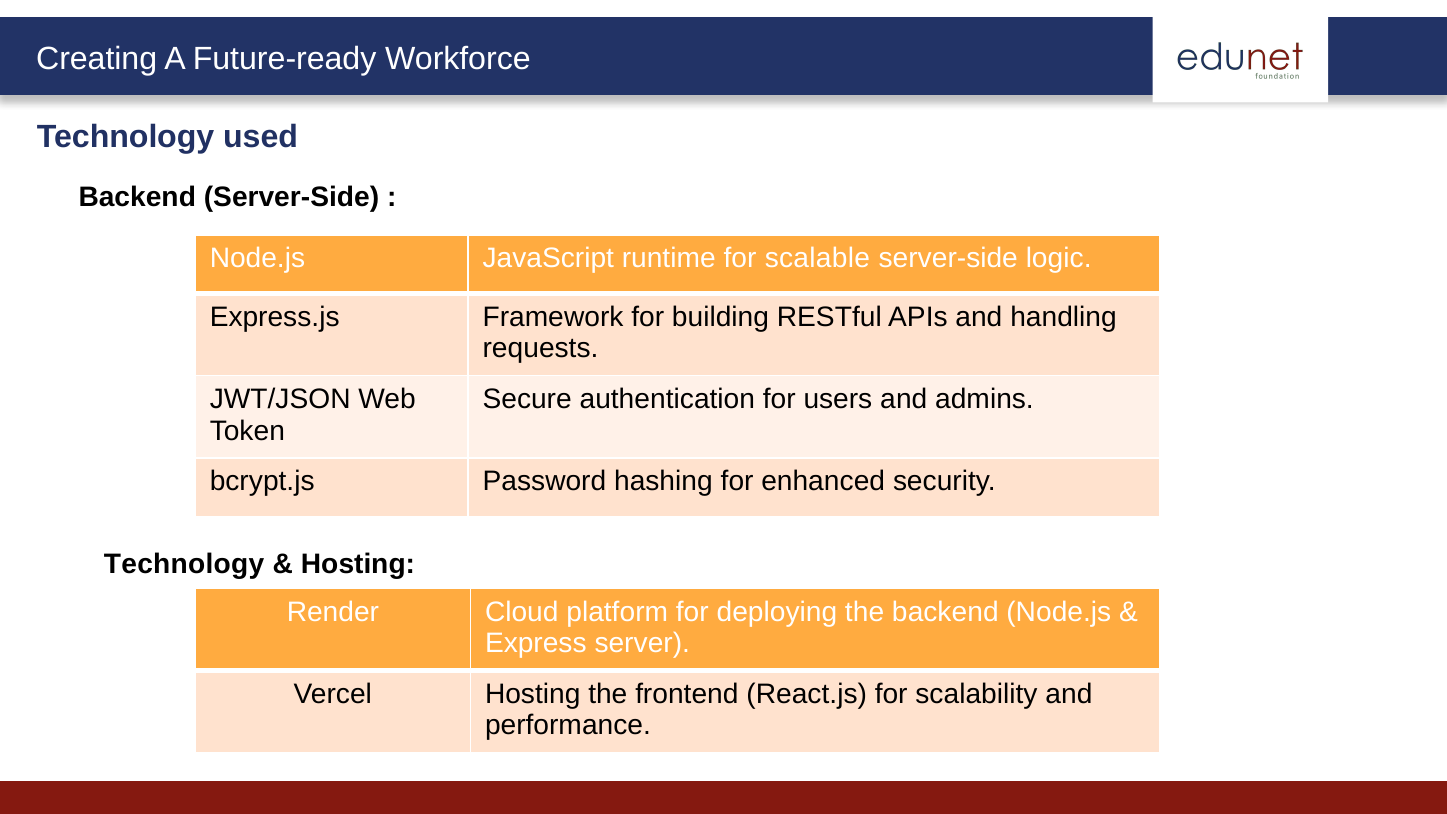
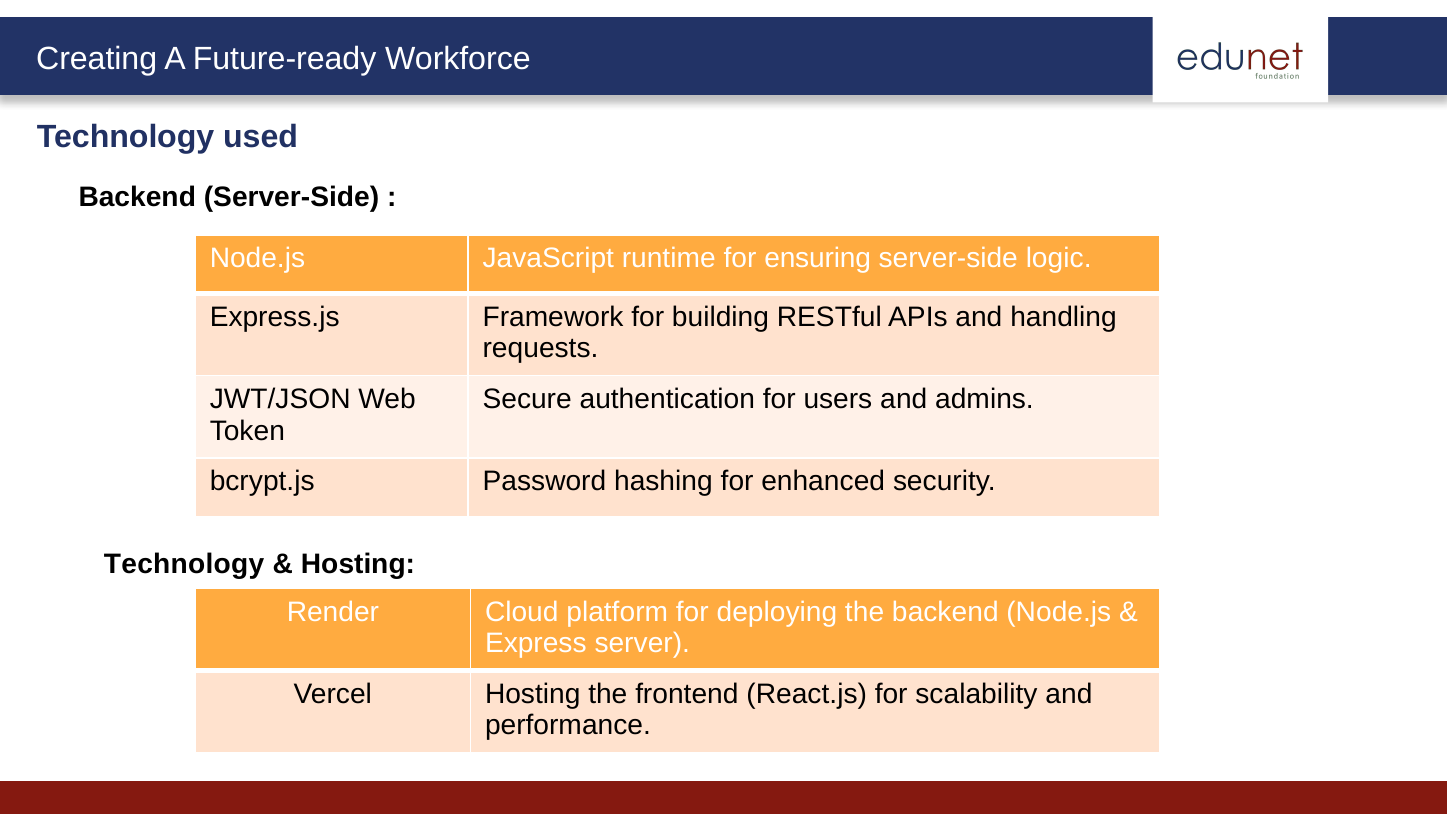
scalable: scalable -> ensuring
